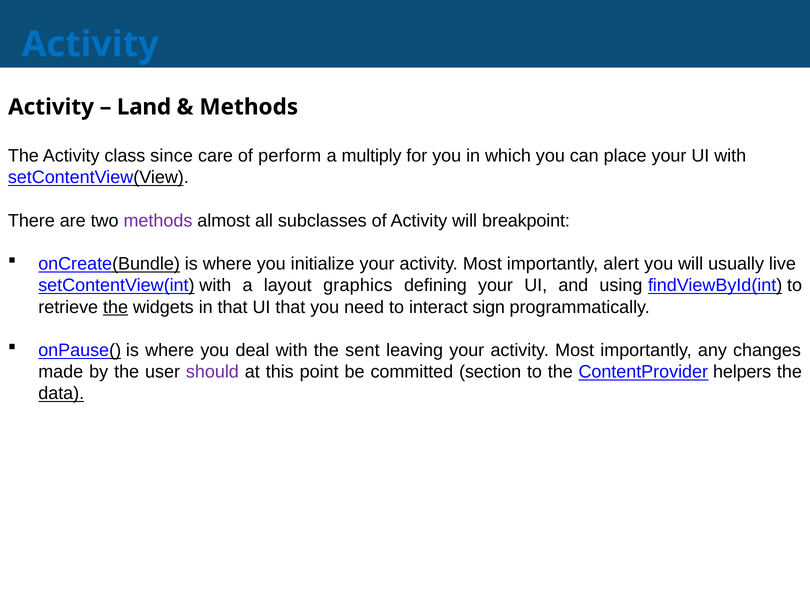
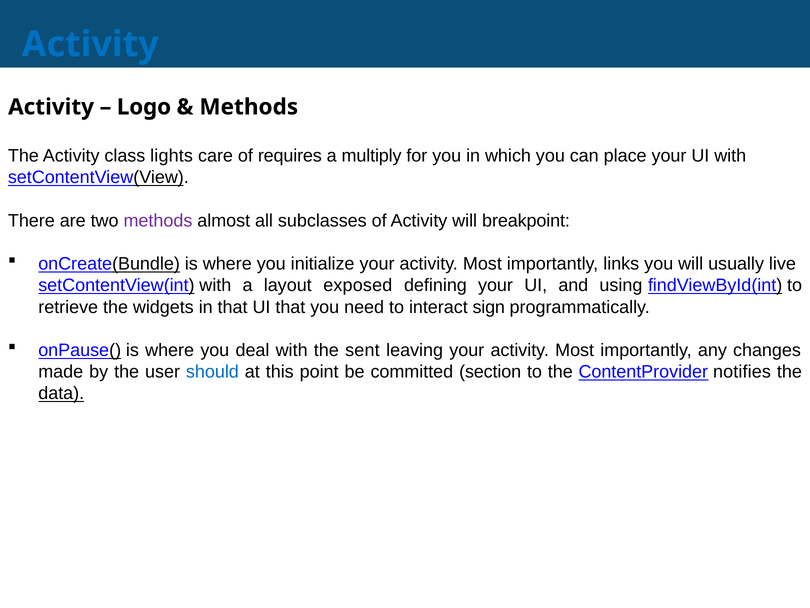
Land: Land -> Logo
since: since -> lights
perform: perform -> requires
alert: alert -> links
graphics: graphics -> exposed
the at (116, 307) underline: present -> none
should colour: purple -> blue
helpers: helpers -> notifies
